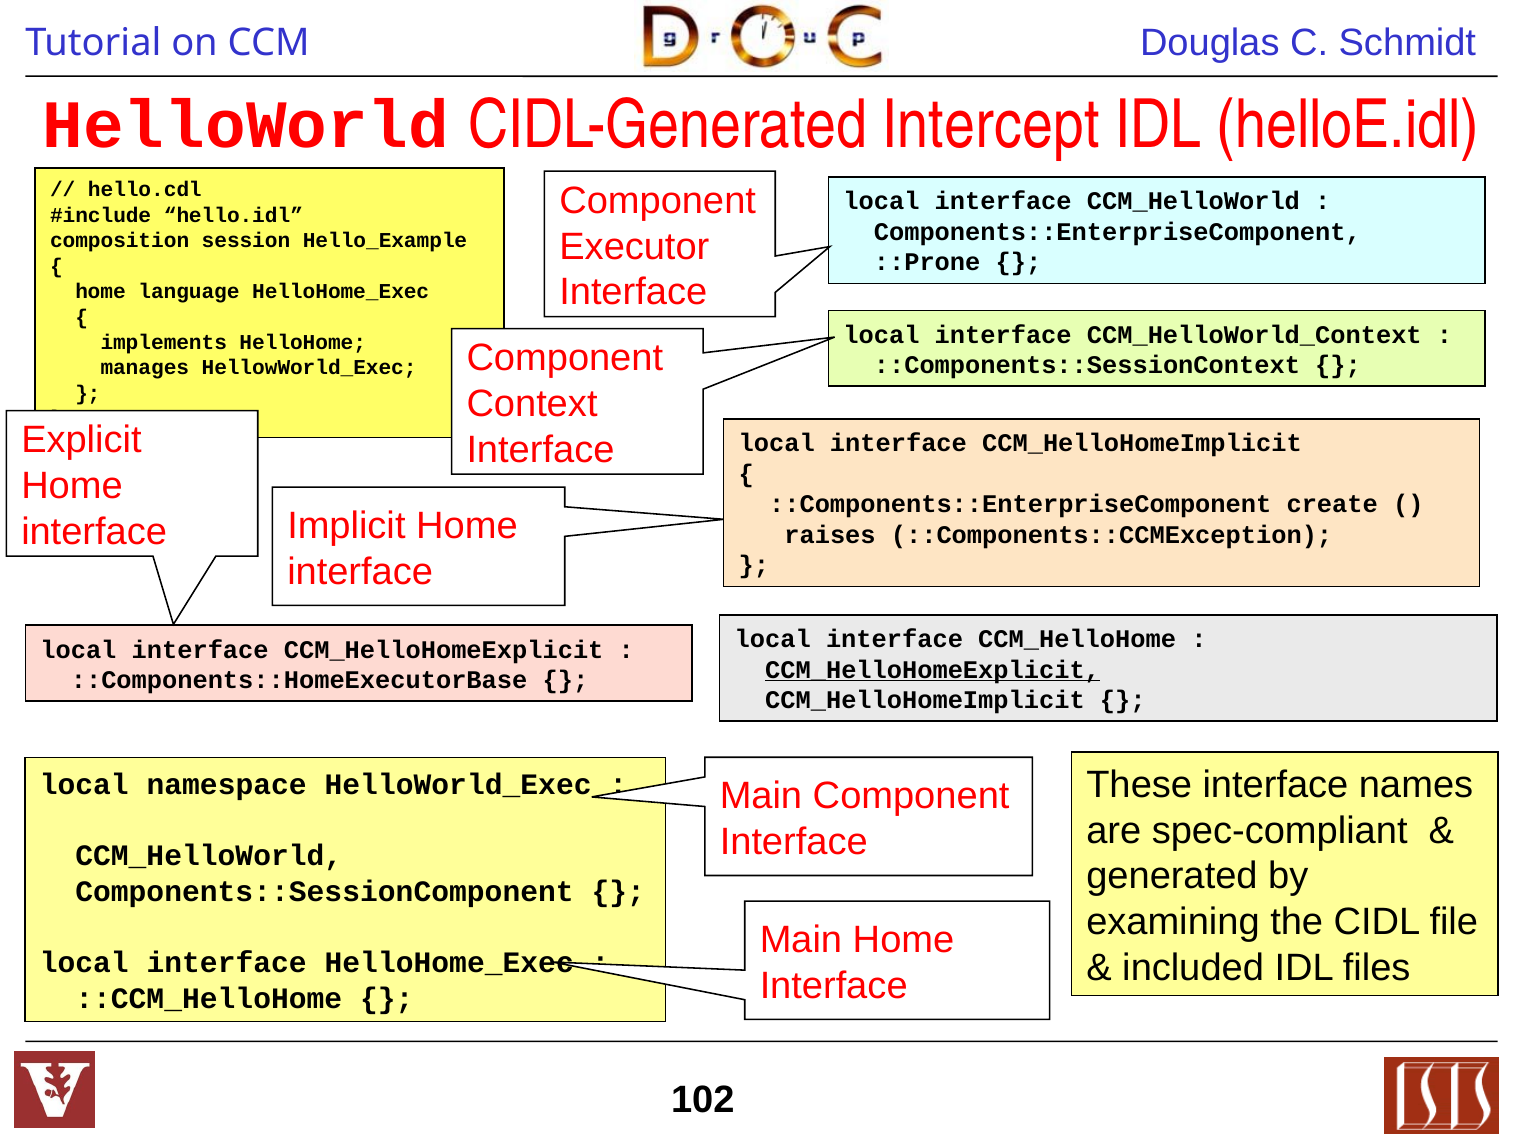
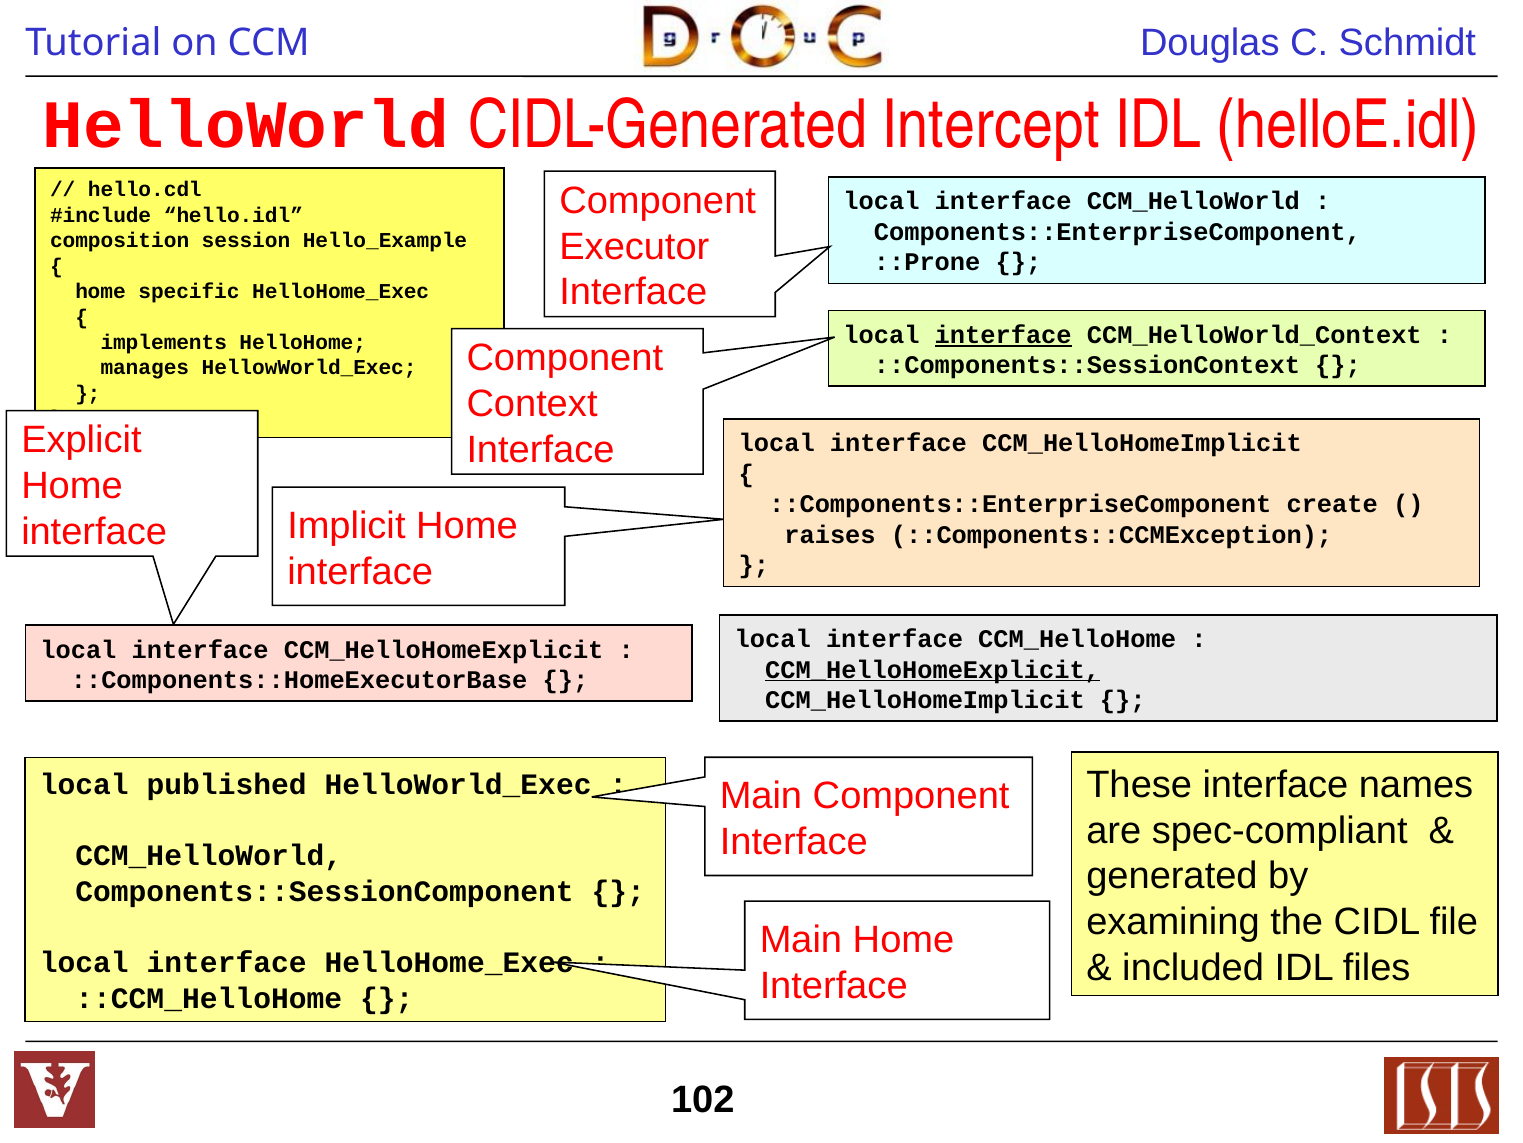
language: language -> specific
interface at (1003, 335) underline: none -> present
namespace: namespace -> published
